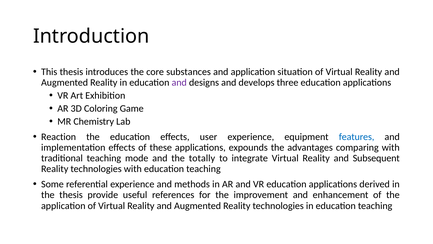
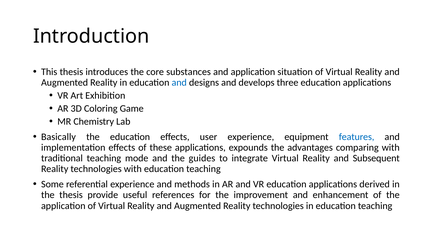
and at (179, 82) colour: purple -> blue
Reaction: Reaction -> Basically
totally: totally -> guides
